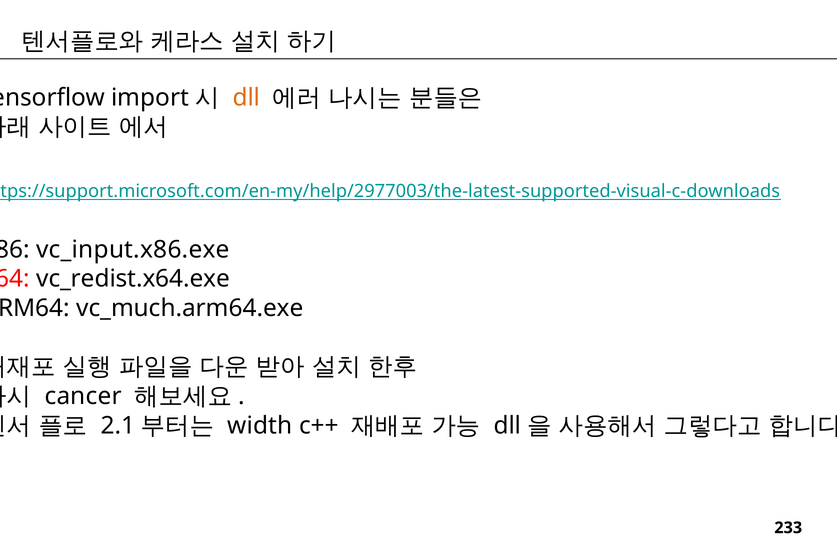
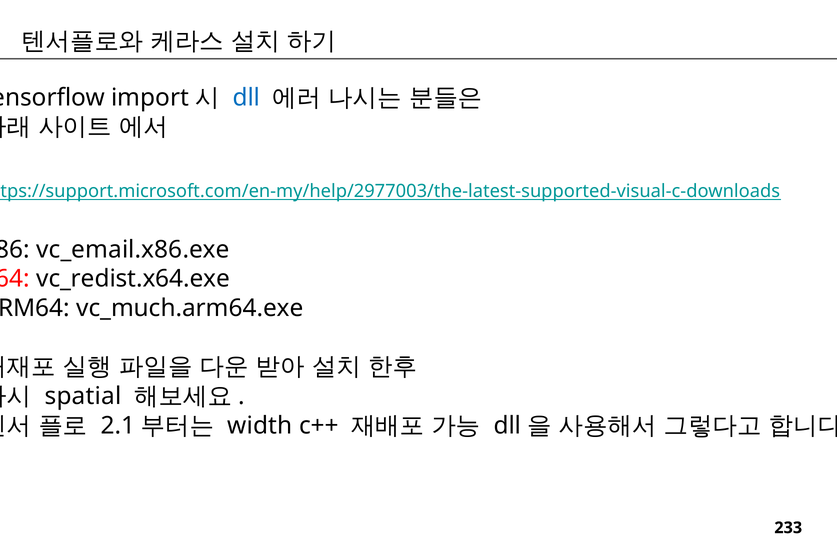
dll at (246, 97) colour: orange -> blue
vc_input.x86.exe: vc_input.x86.exe -> vc_email.x86.exe
cancer: cancer -> spatial
